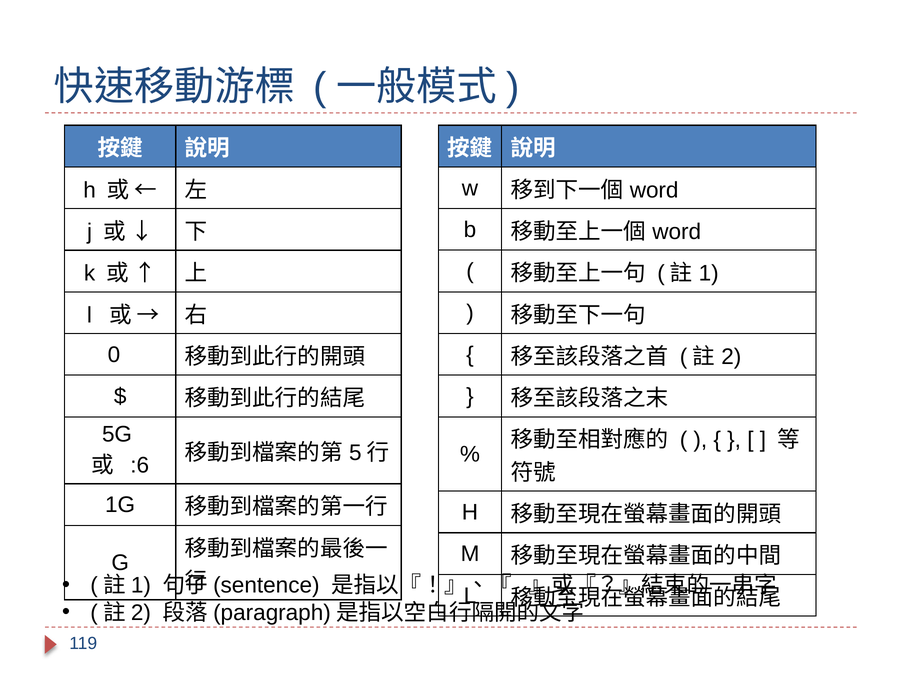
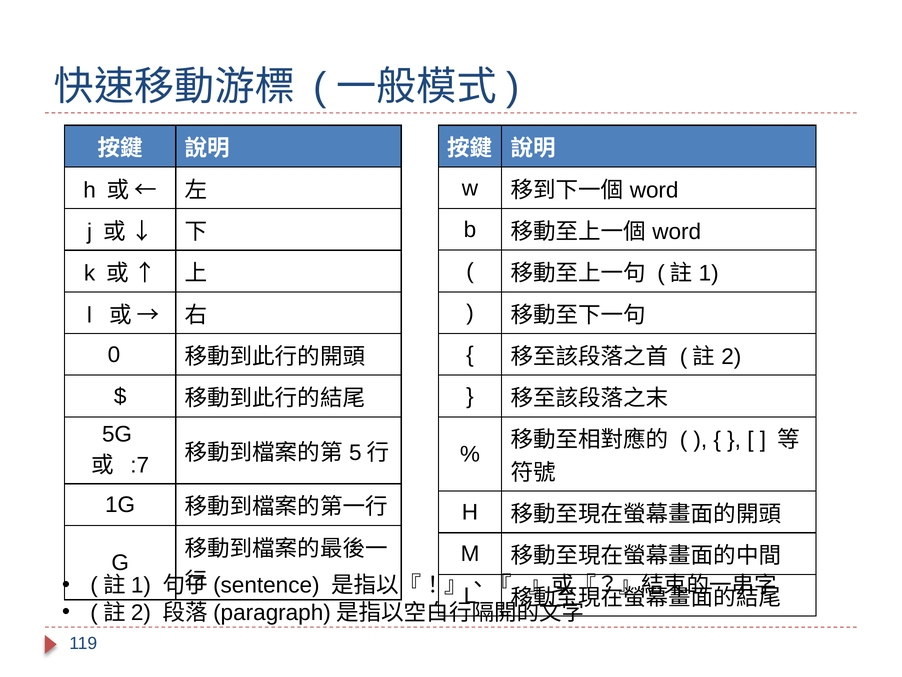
:6: :6 -> :7
